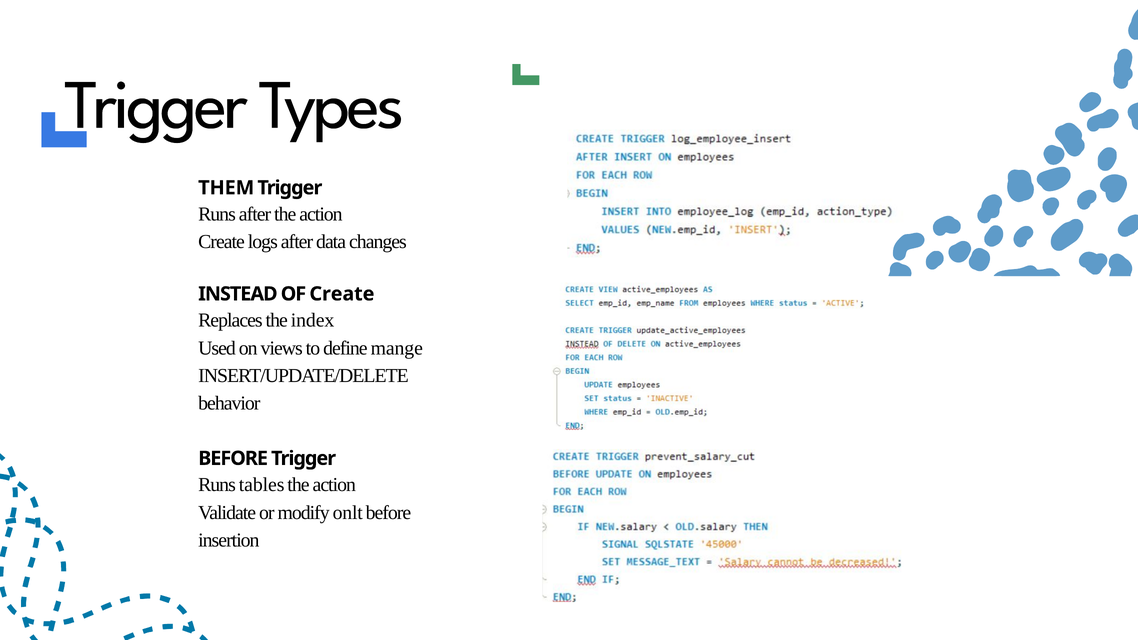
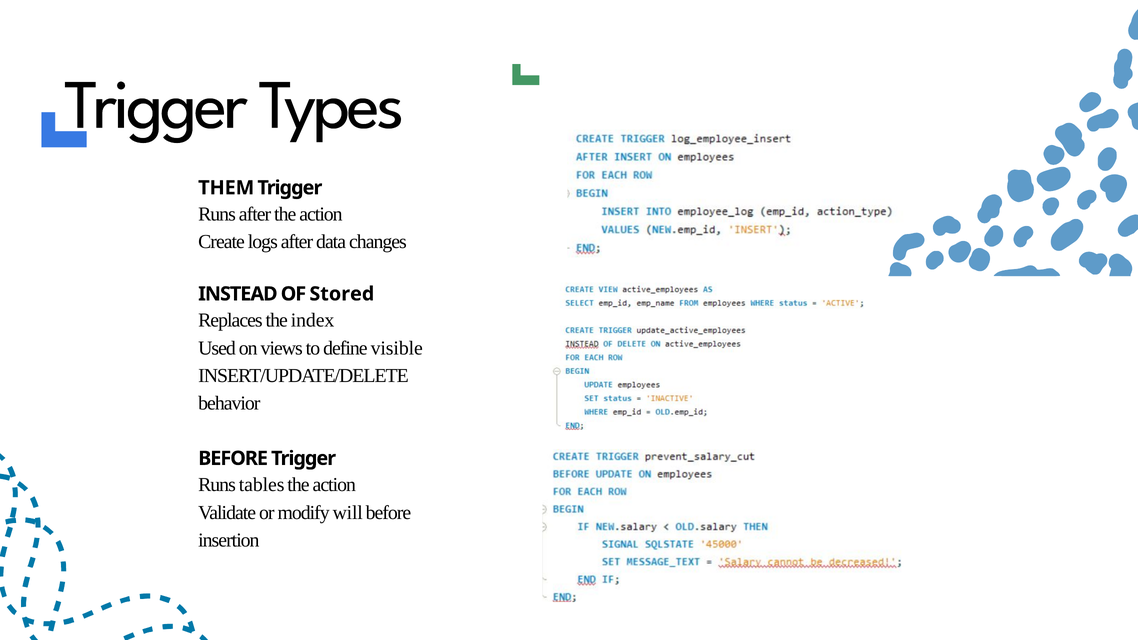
OF Create: Create -> Stored
mange: mange -> visible
onlt: onlt -> will
